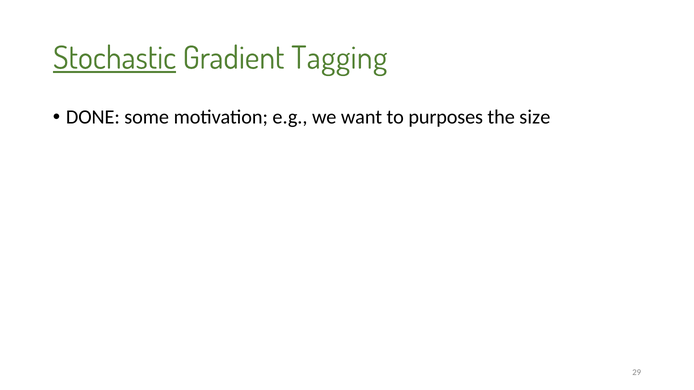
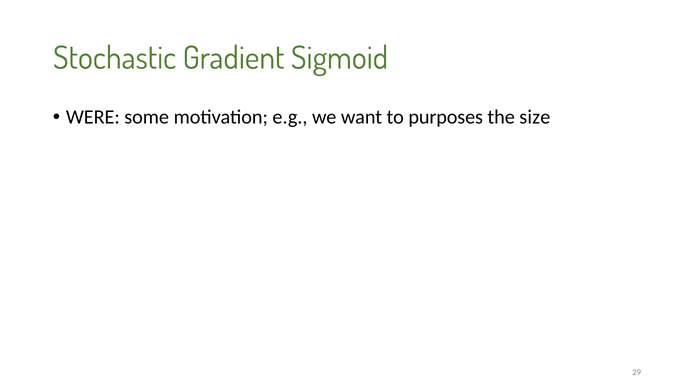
Stochastic underline: present -> none
Tagging: Tagging -> Sigmoid
DONE: DONE -> WERE
